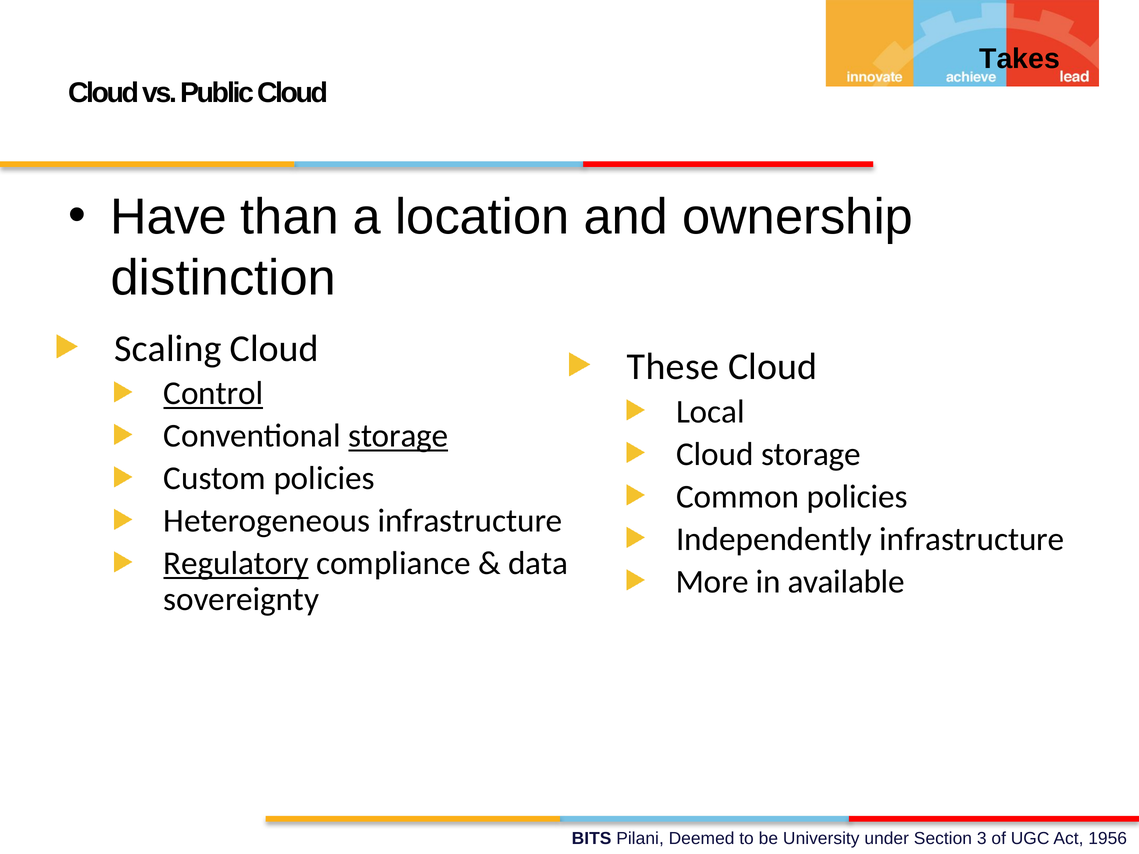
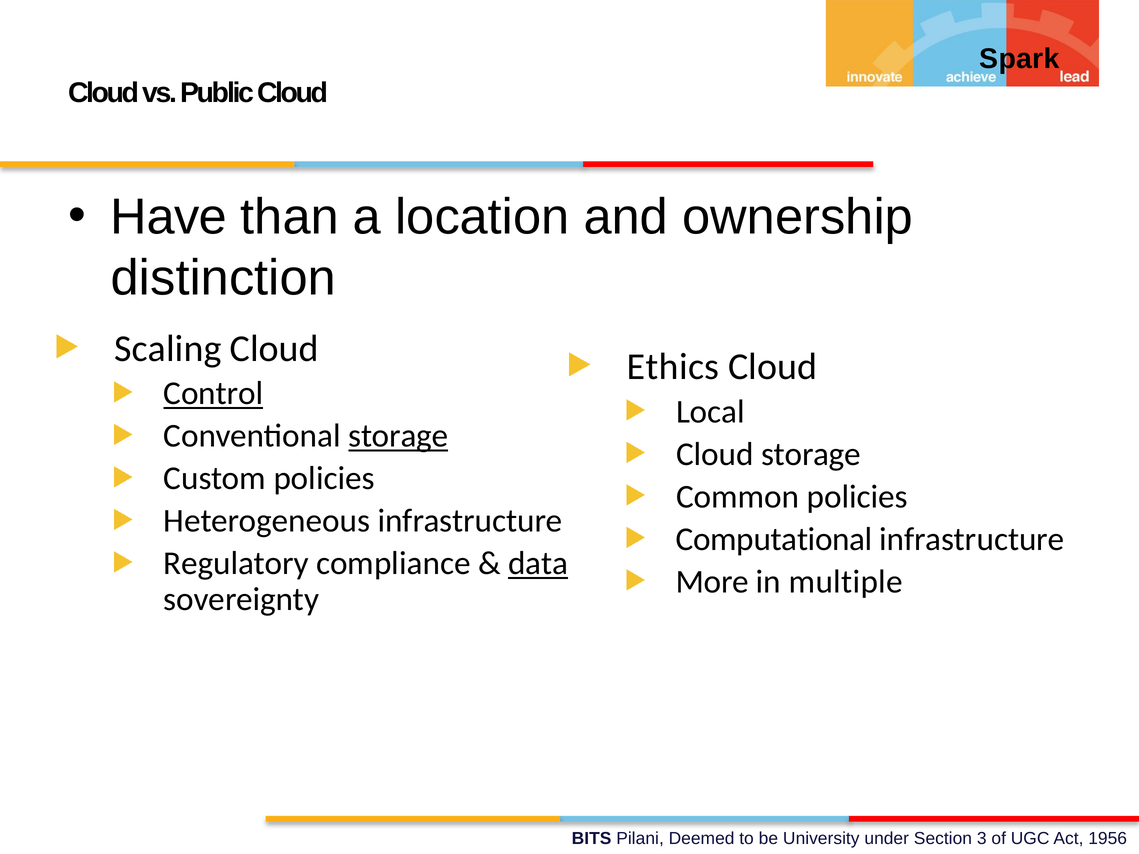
Takes: Takes -> Spark
These: These -> Ethics
Independently: Independently -> Computational
Regulatory underline: present -> none
data underline: none -> present
available: available -> multiple
